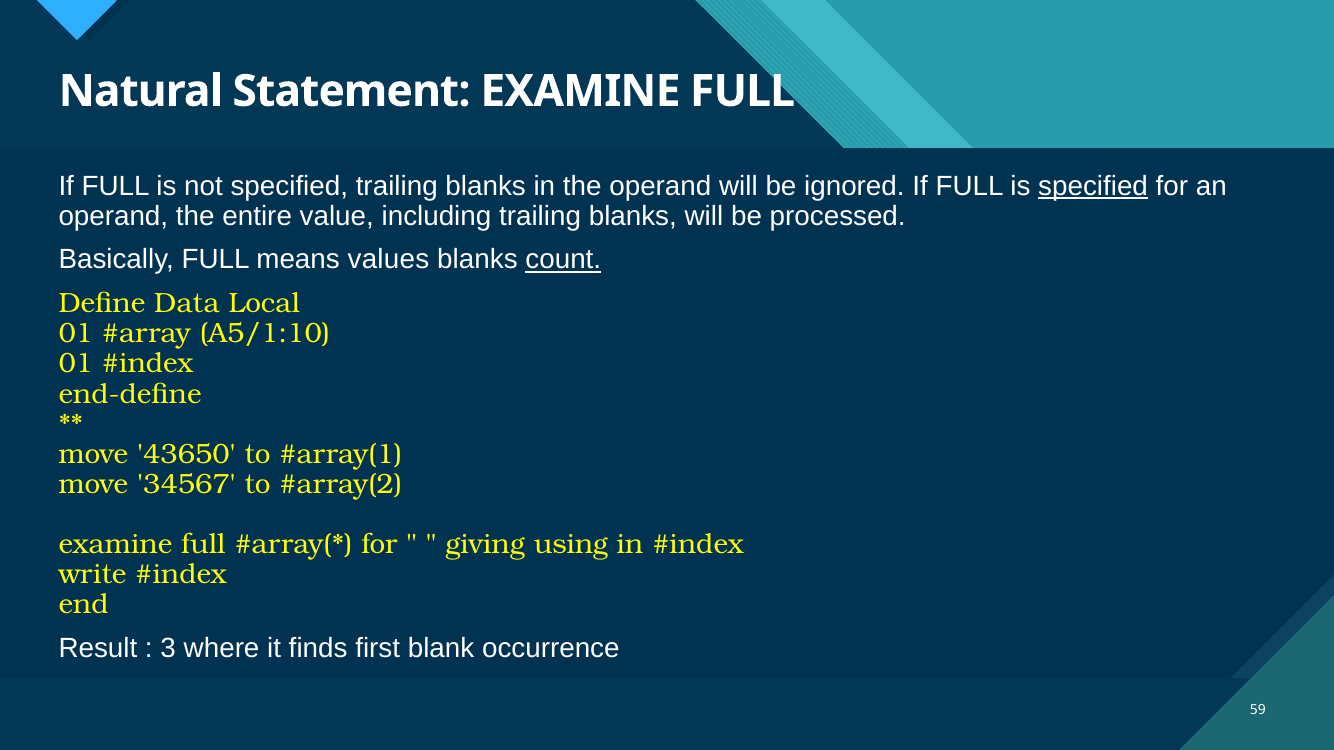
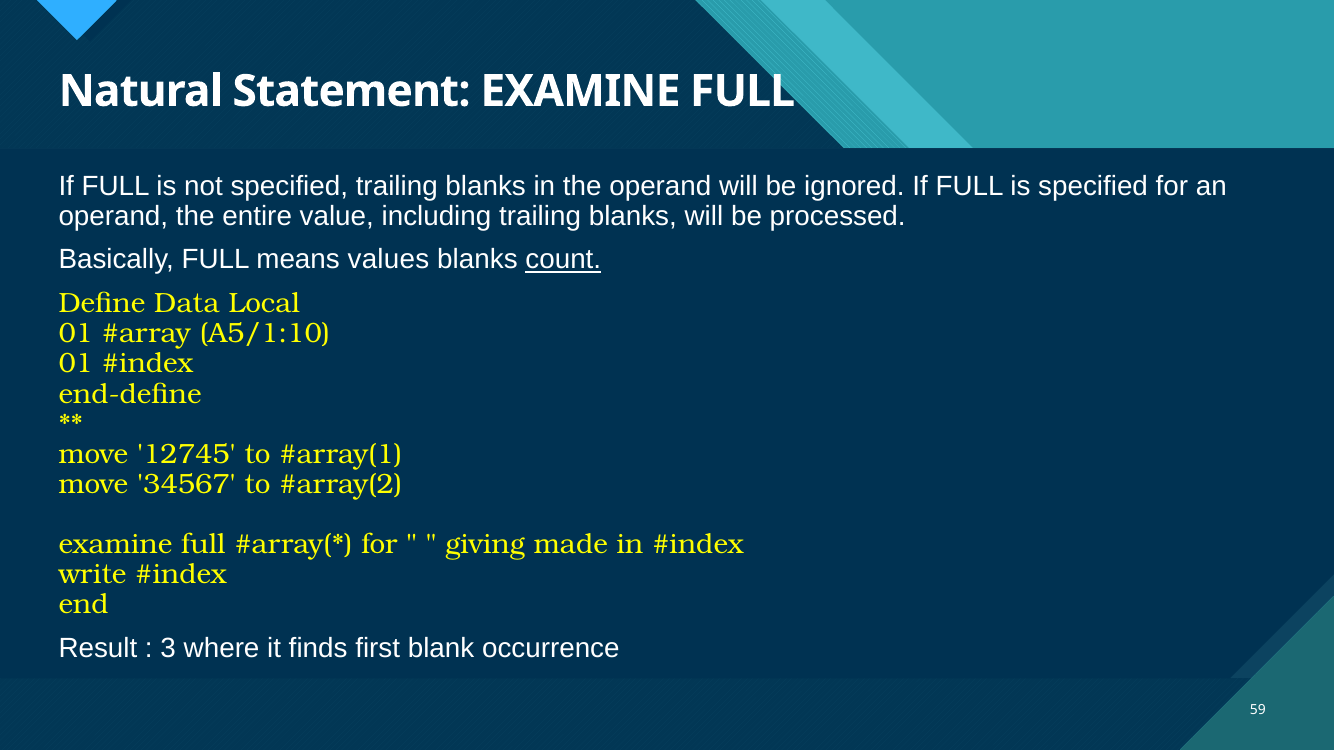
specified at (1093, 186) underline: present -> none
43650: 43650 -> 12745
using: using -> made
